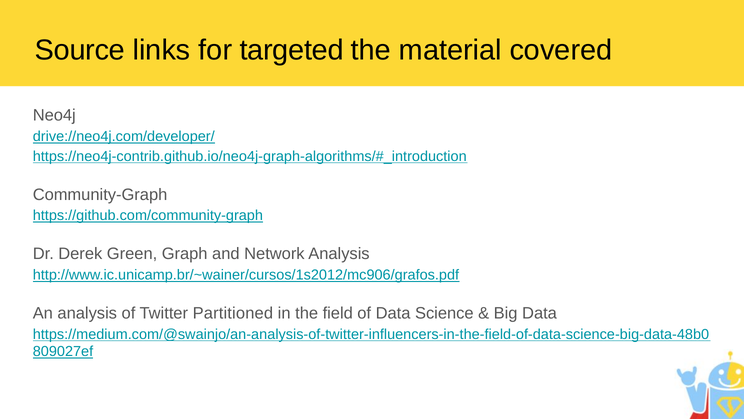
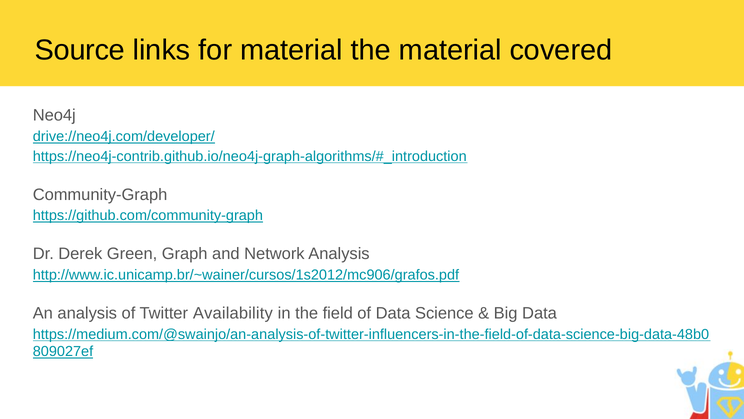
for targeted: targeted -> material
Partitioned: Partitioned -> Availability
